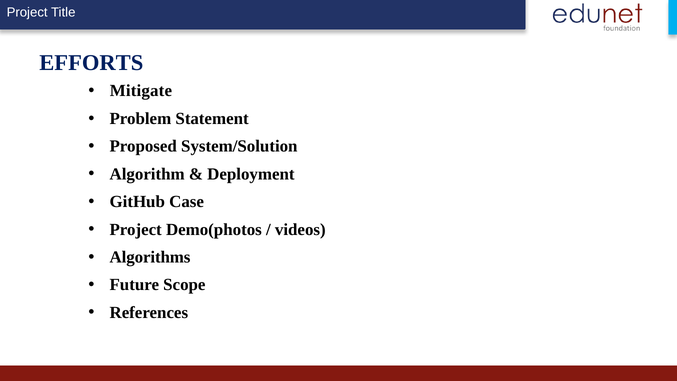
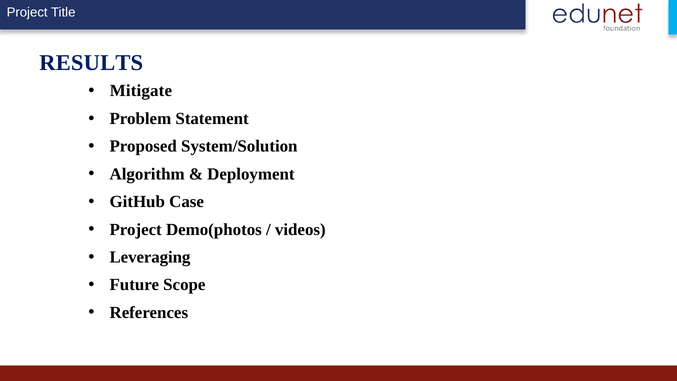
EFFORTS: EFFORTS -> RESULTS
Algorithms: Algorithms -> Leveraging
